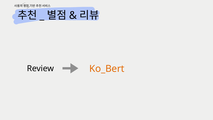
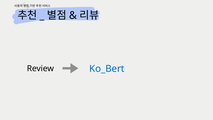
Ko_Bert colour: orange -> blue
